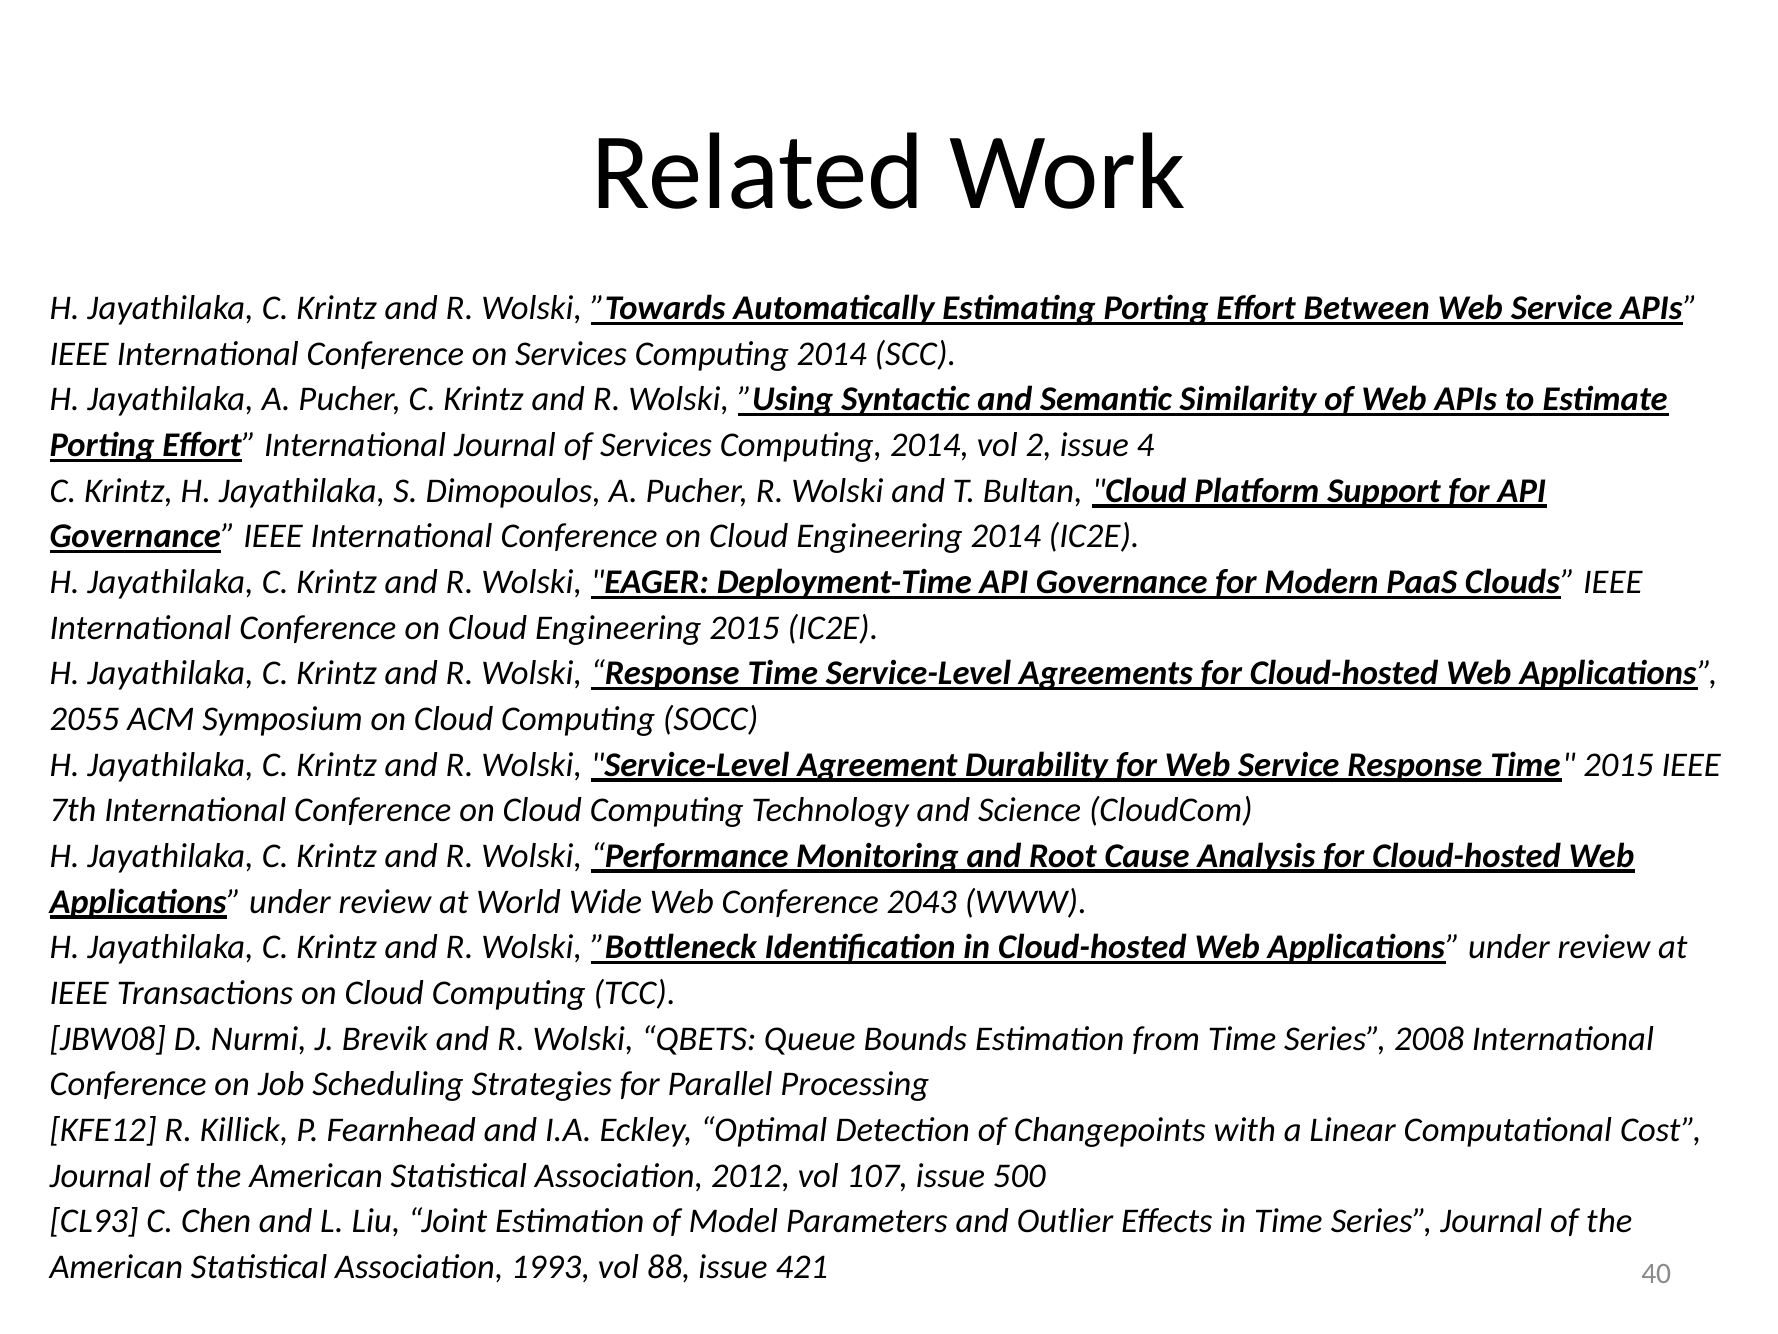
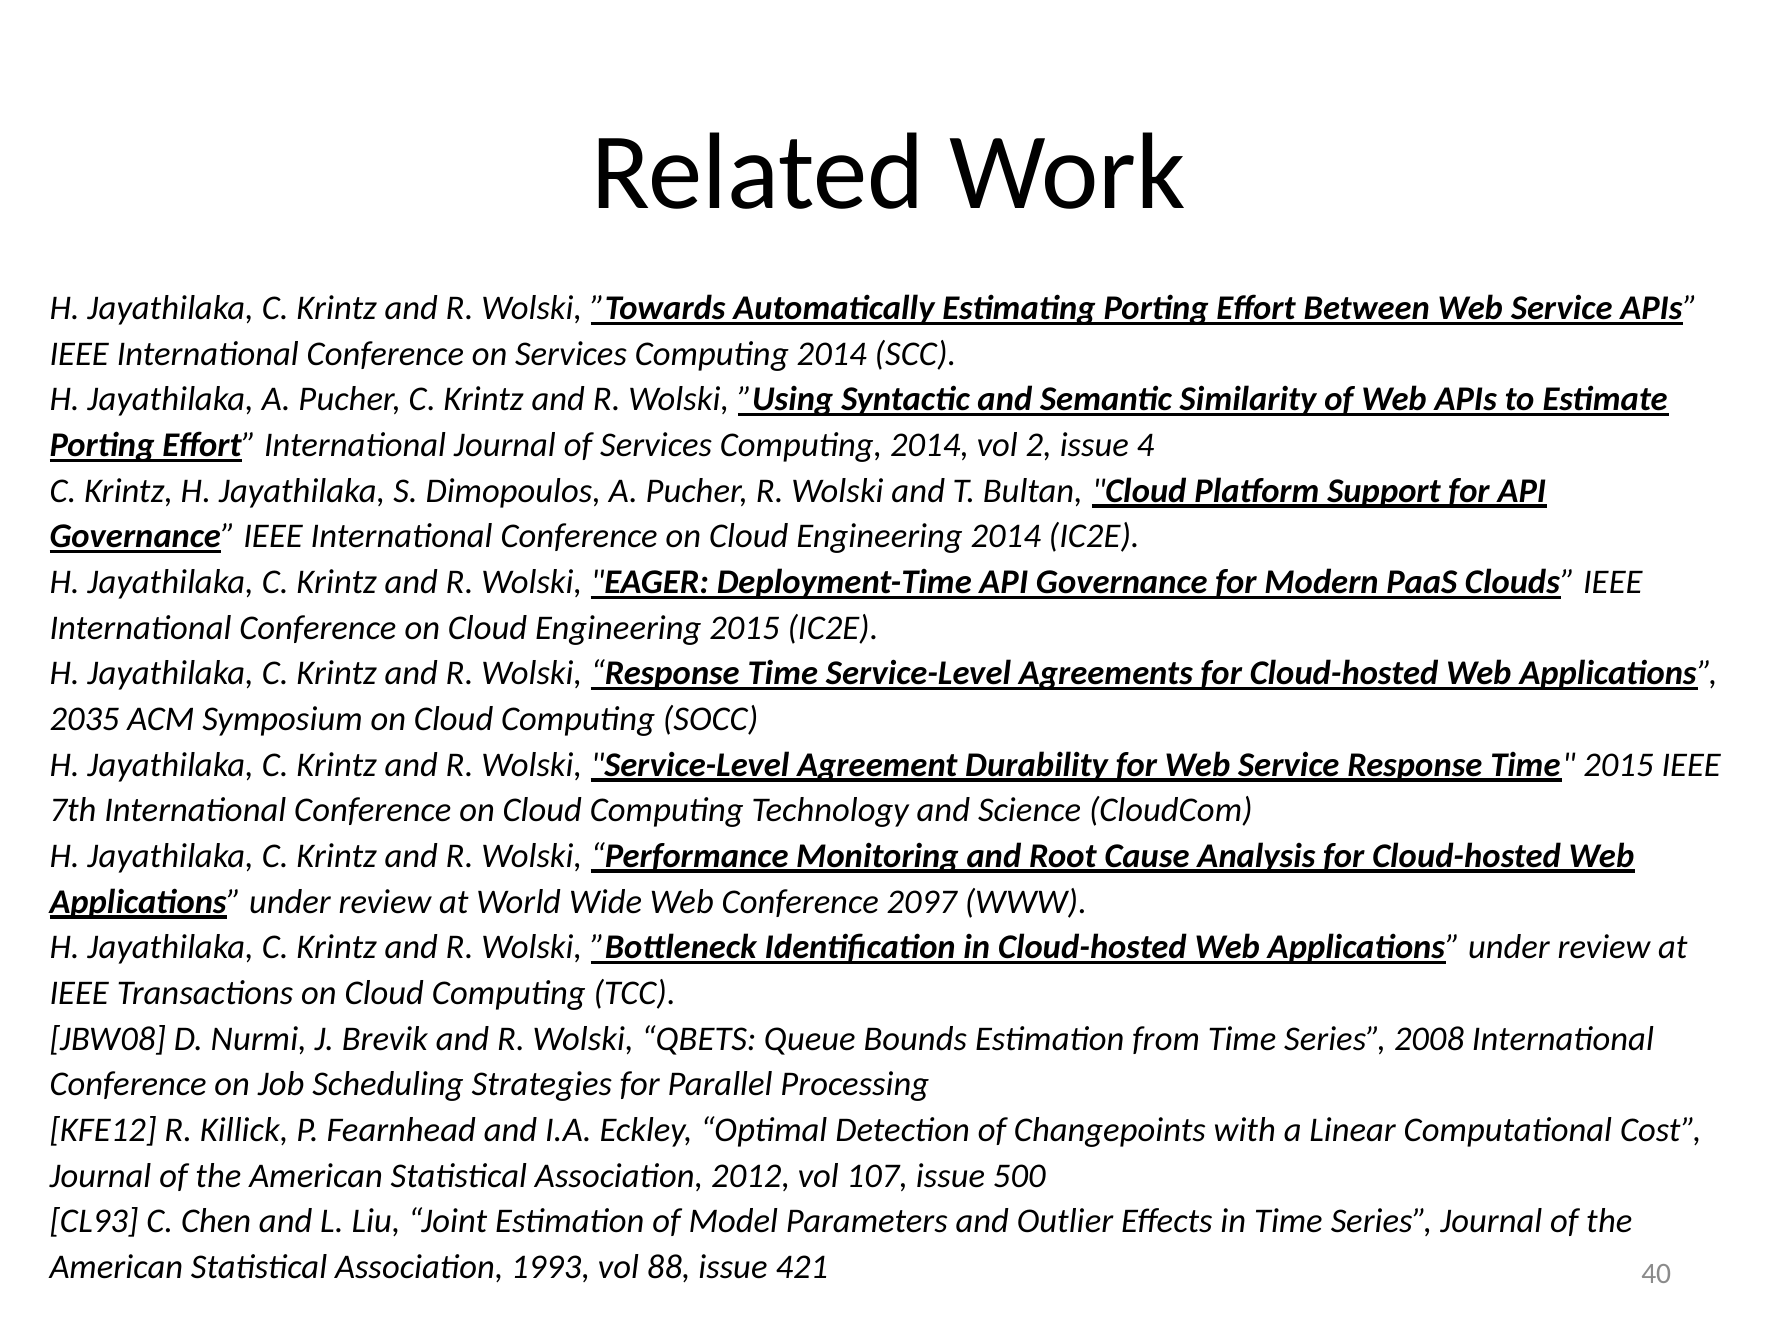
2055: 2055 -> 2035
2043: 2043 -> 2097
